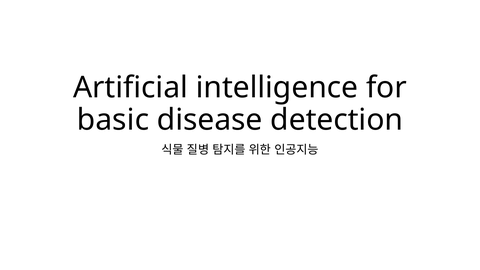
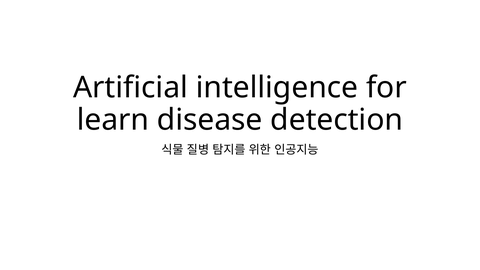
basic: basic -> learn
